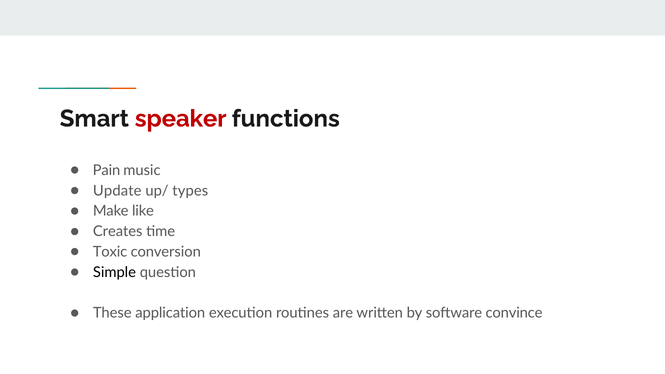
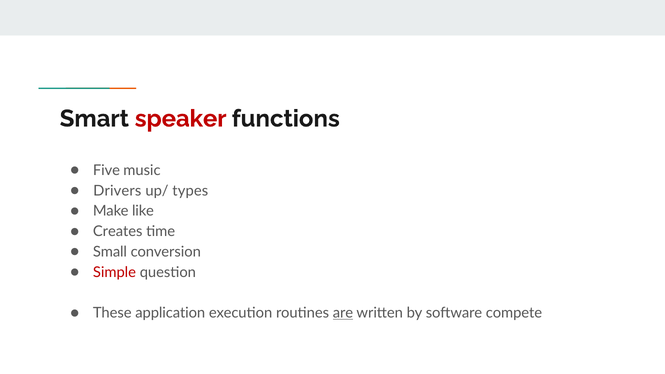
Pain: Pain -> Five
Update: Update -> Drivers
Toxic: Toxic -> Small
Simple colour: black -> red
are underline: none -> present
convince: convince -> compete
